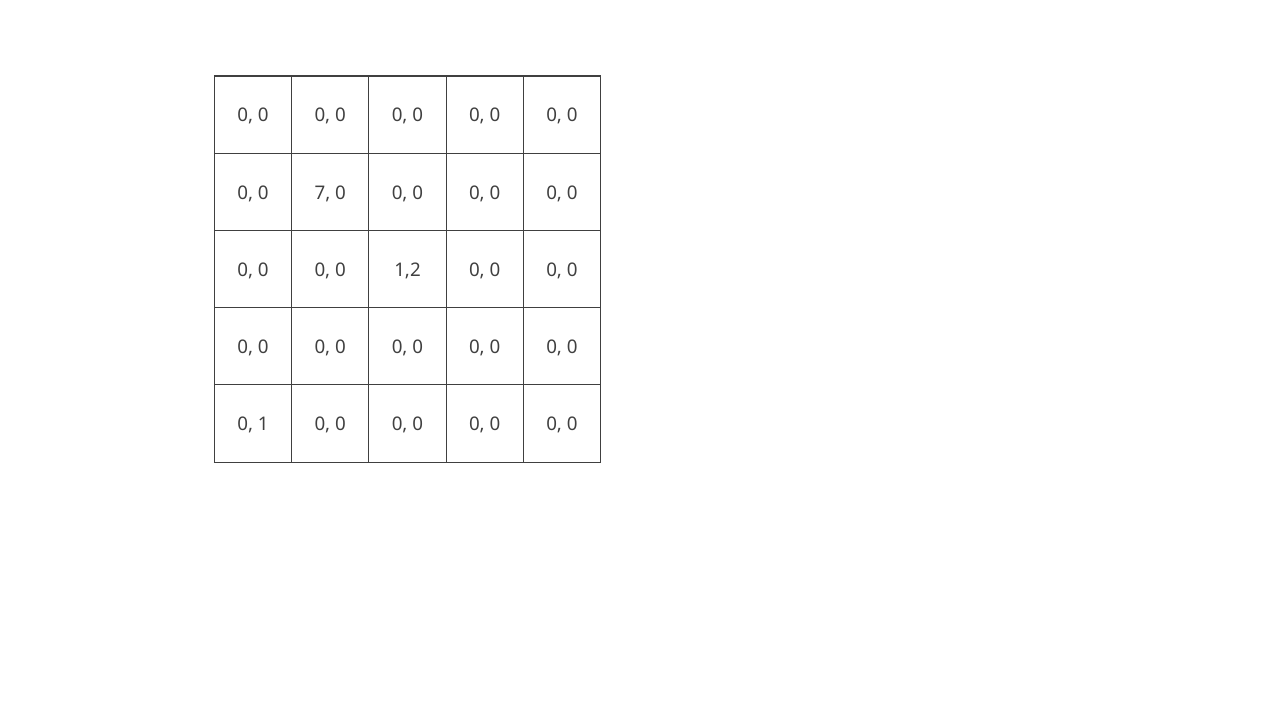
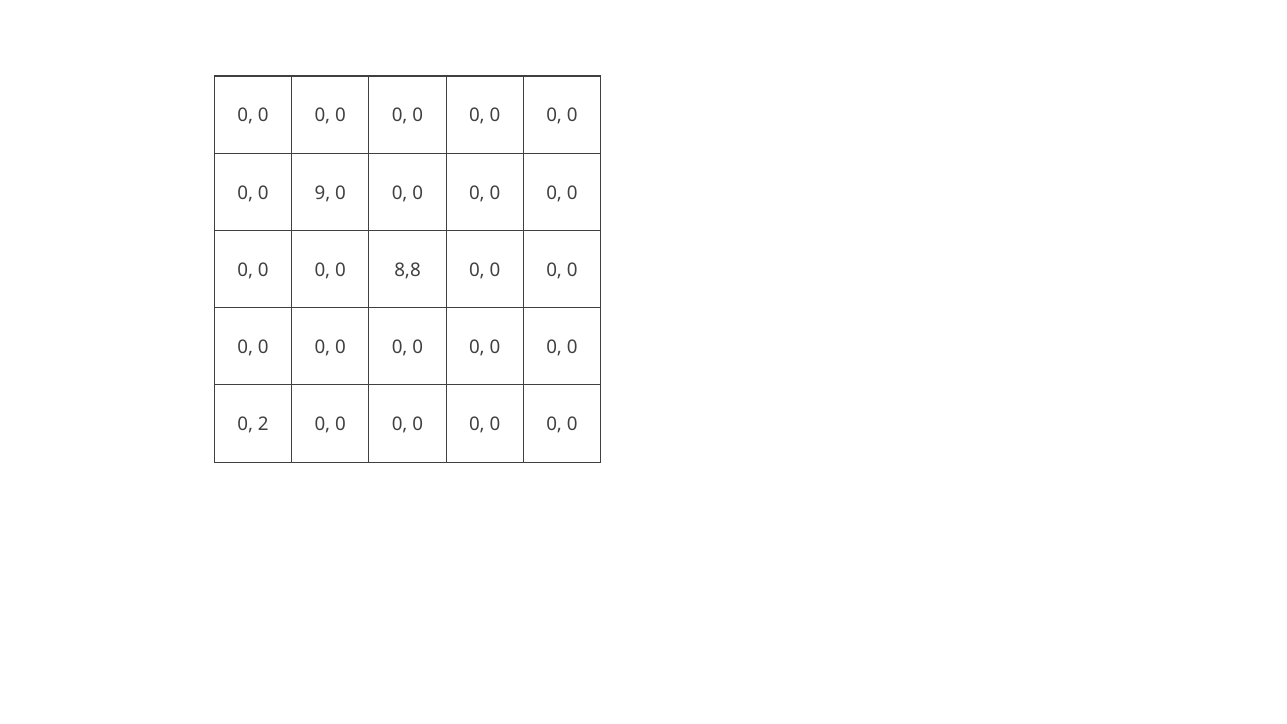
7: 7 -> 9
1,2: 1,2 -> 8,8
1: 1 -> 2
